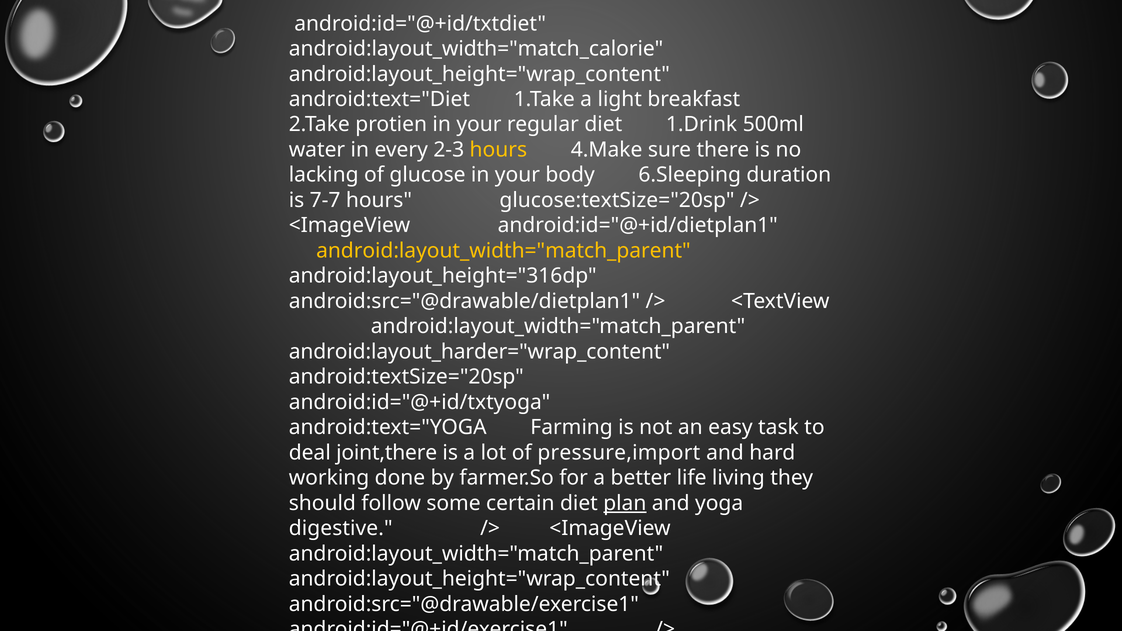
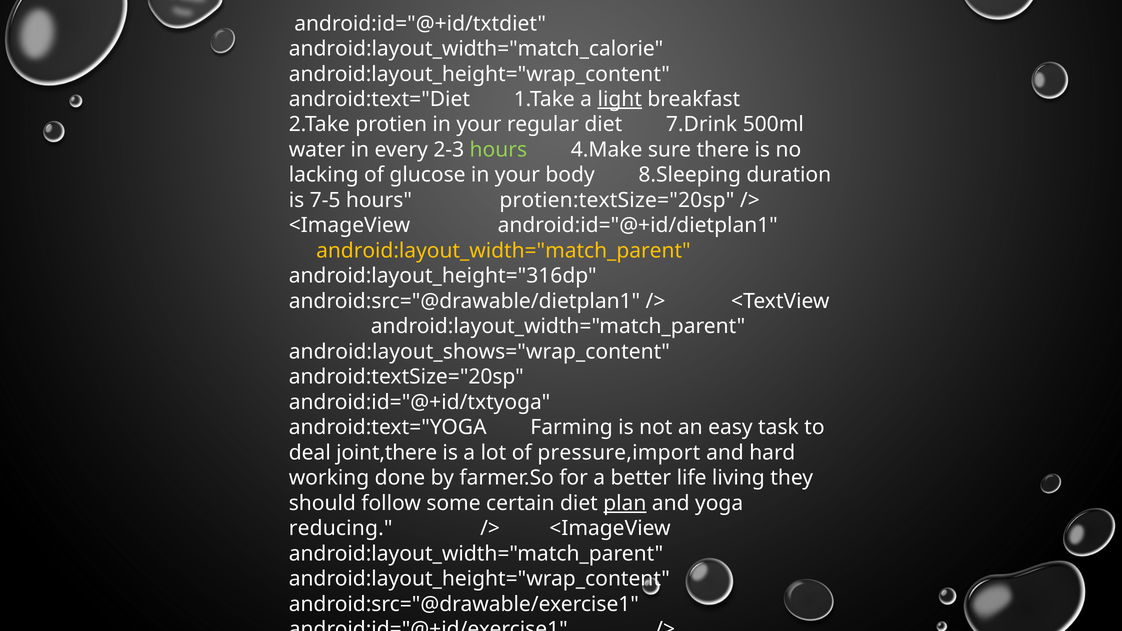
light underline: none -> present
1.Drink: 1.Drink -> 7.Drink
hours at (498, 150) colour: yellow -> light green
6.Sleeping: 6.Sleeping -> 8.Sleeping
7-7: 7-7 -> 7-5
glucose:textSize="20sp: glucose:textSize="20sp -> protien:textSize="20sp
android:layout_harder="wrap_content: android:layout_harder="wrap_content -> android:layout_shows="wrap_content
digestive: digestive -> reducing
